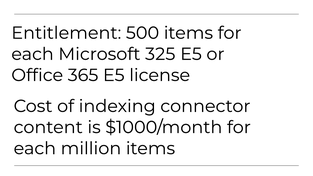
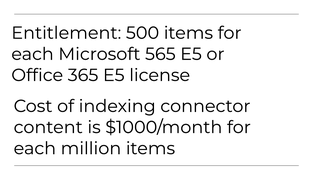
325: 325 -> 565
